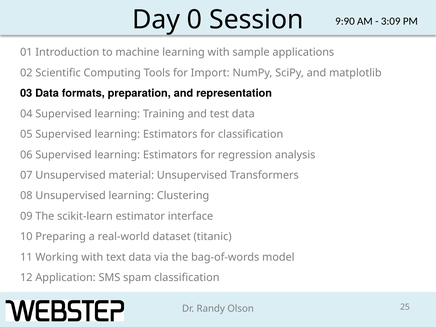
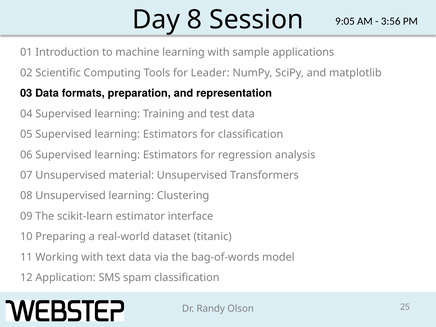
0: 0 -> 8
9:90: 9:90 -> 9:05
3:09: 3:09 -> 3:56
Import: Import -> Leader
